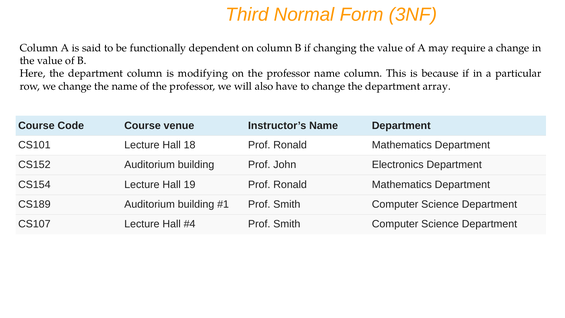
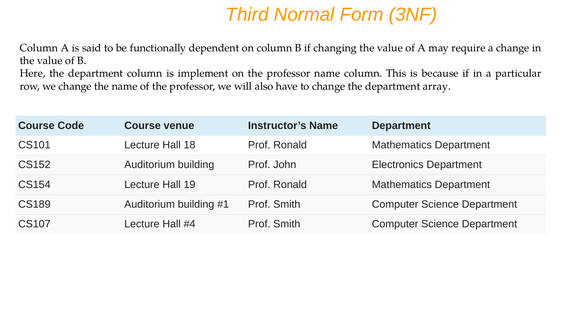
modifying: modifying -> implement
